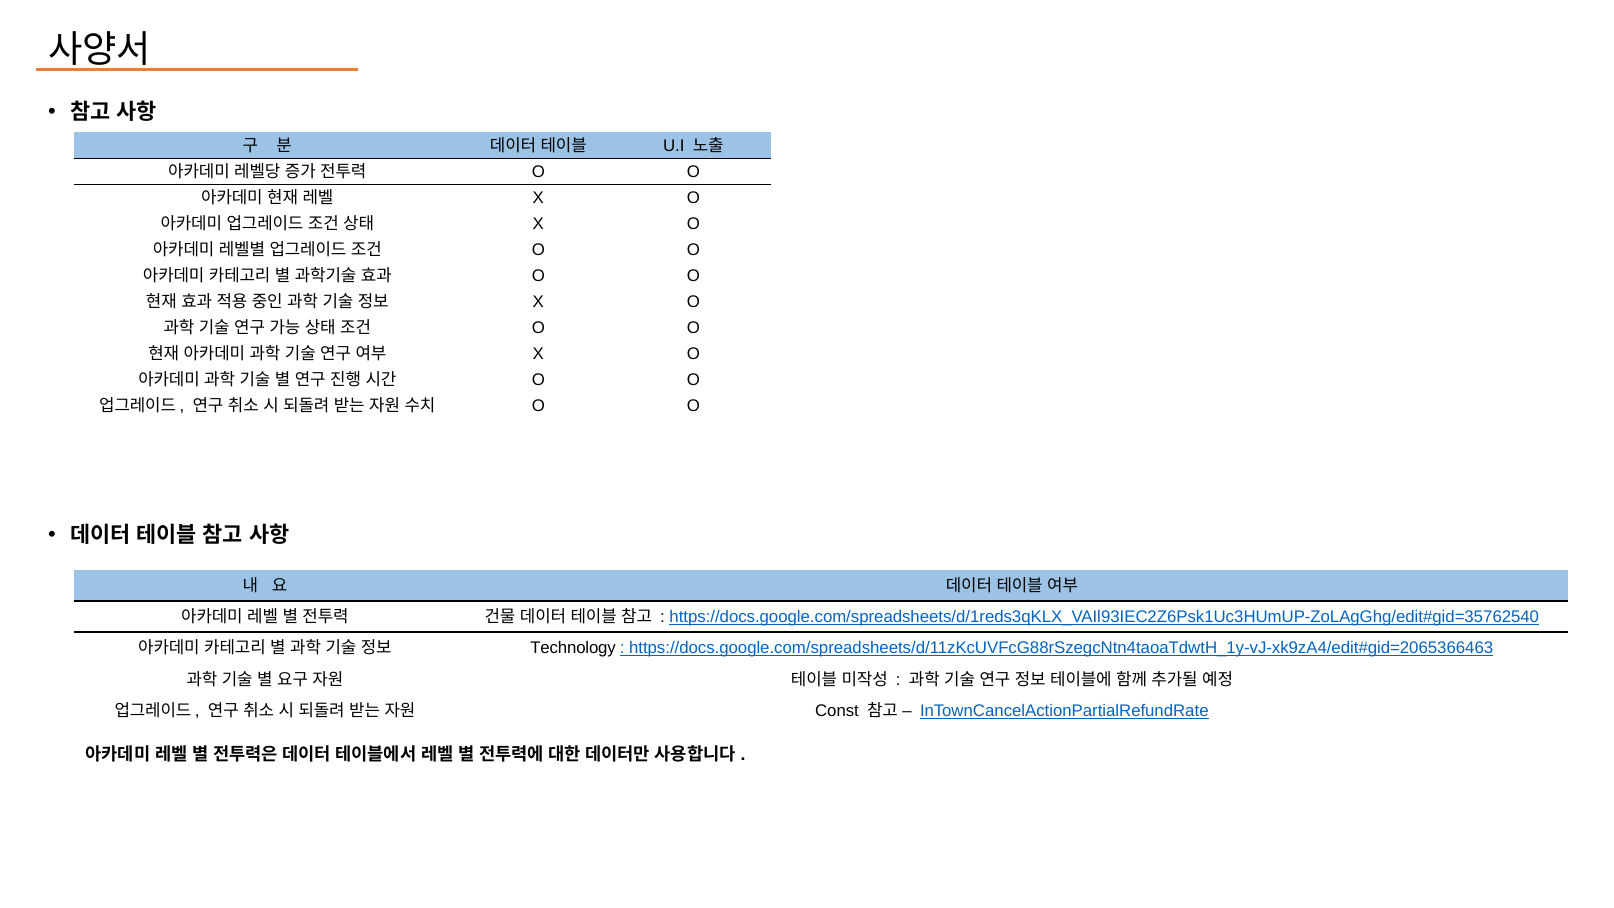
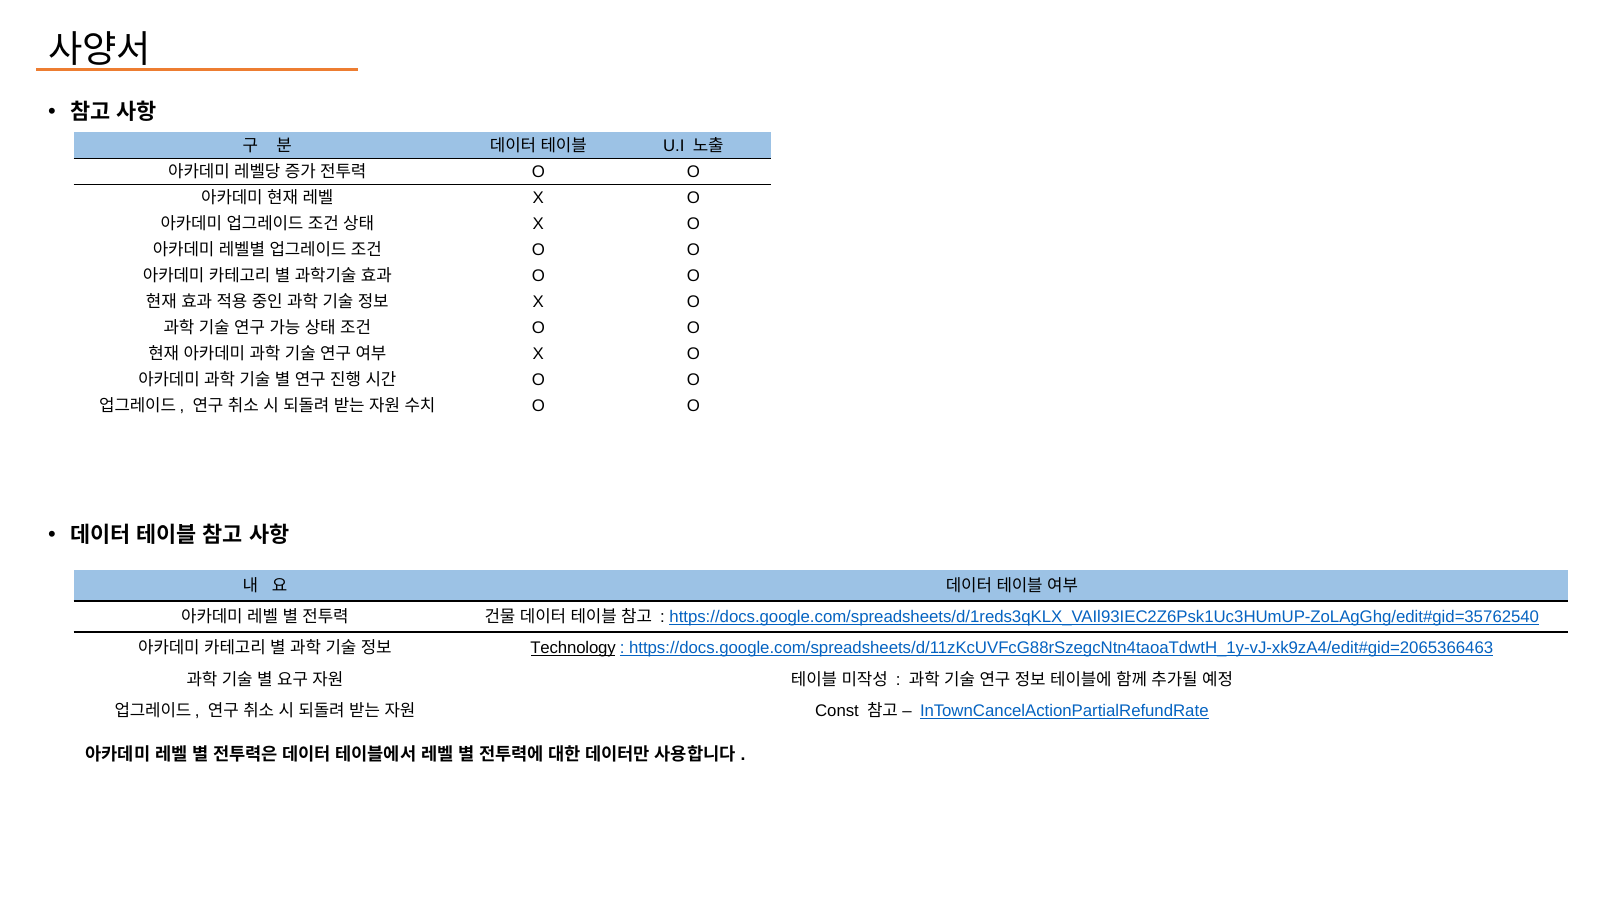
Technology underline: none -> present
